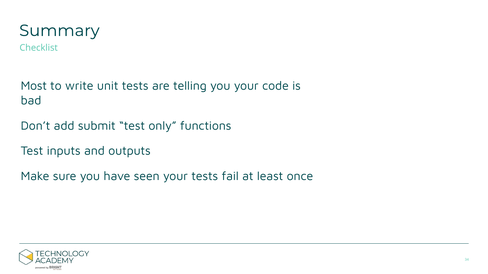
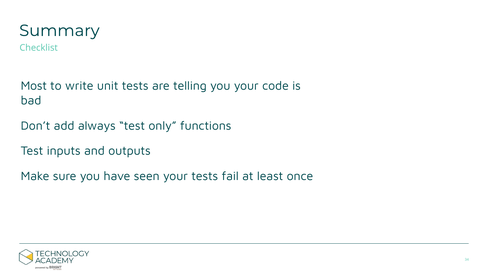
submit: submit -> always
